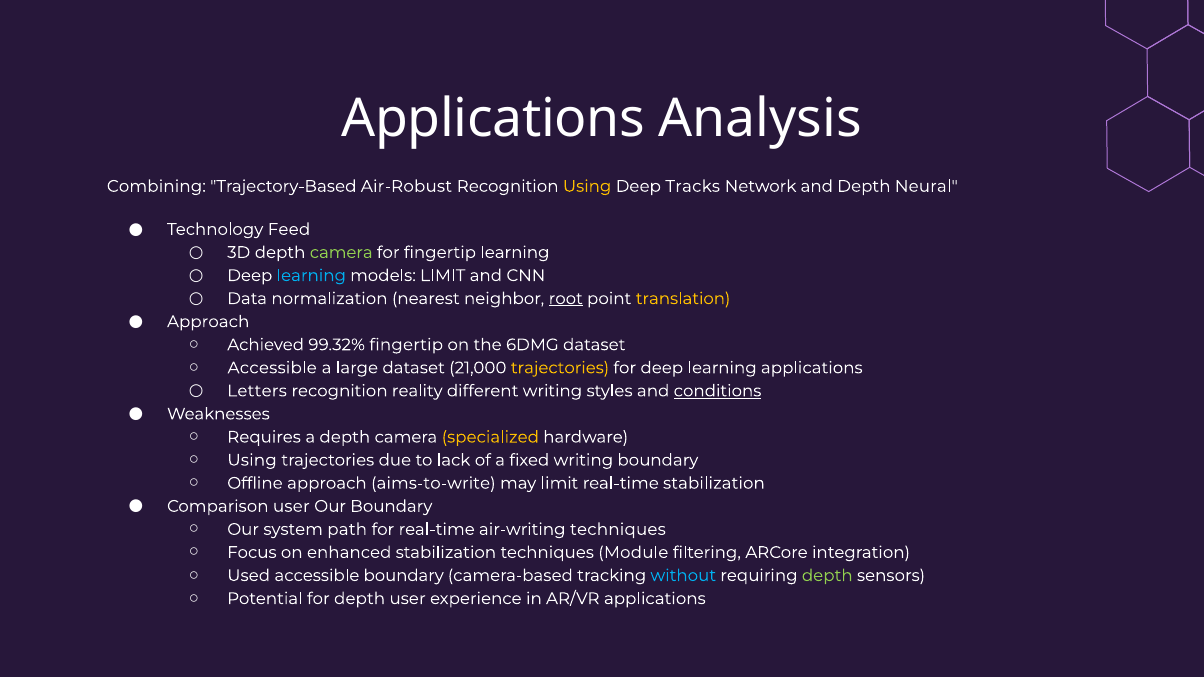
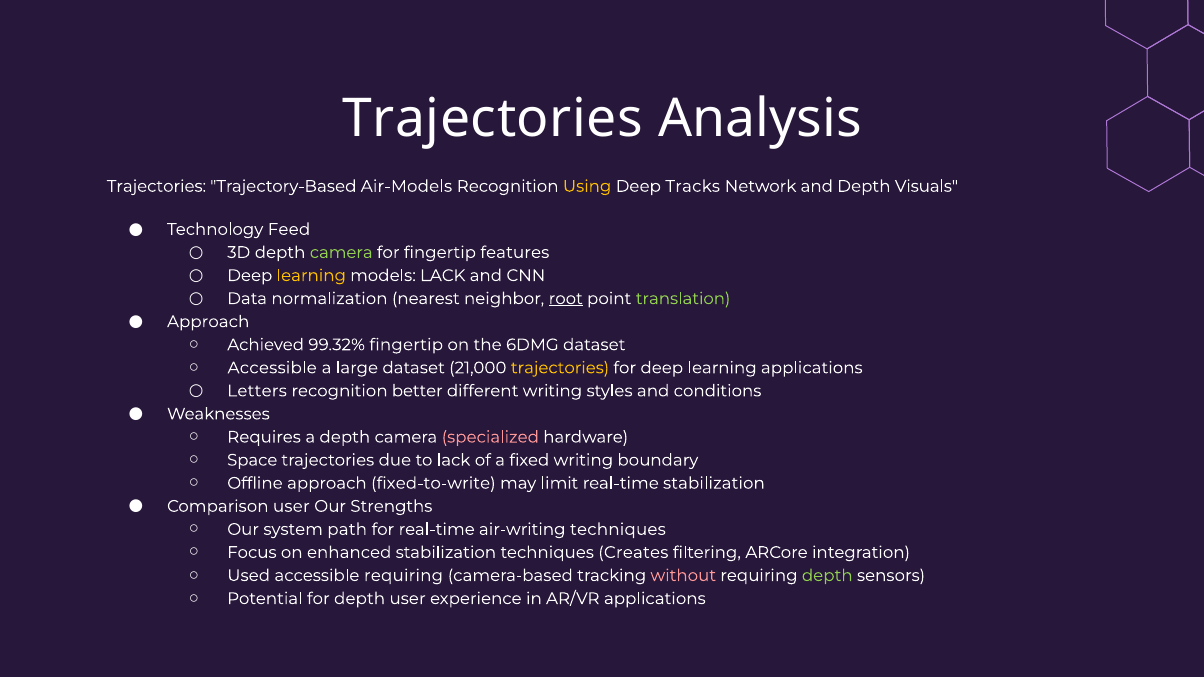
Applications at (493, 119): Applications -> Trajectories
Combining at (156, 186): Combining -> Trajectories
Air-Robust: Air-Robust -> Air-Models
Neural: Neural -> Visuals
fingertip learning: learning -> features
learning at (311, 276) colour: light blue -> yellow
models LIMIT: LIMIT -> LACK
translation colour: yellow -> light green
reality: reality -> better
conditions underline: present -> none
specialized colour: yellow -> pink
Using at (252, 460): Using -> Space
aims-to-write: aims-to-write -> fixed-to-write
Our Boundary: Boundary -> Strengths
Module: Module -> Creates
accessible boundary: boundary -> requiring
without colour: light blue -> pink
